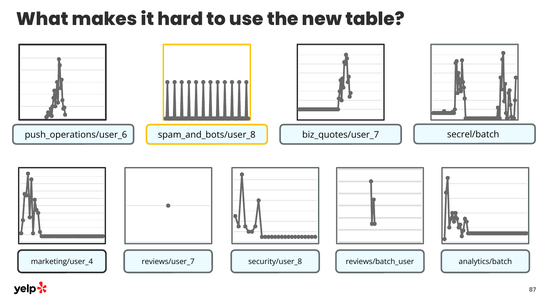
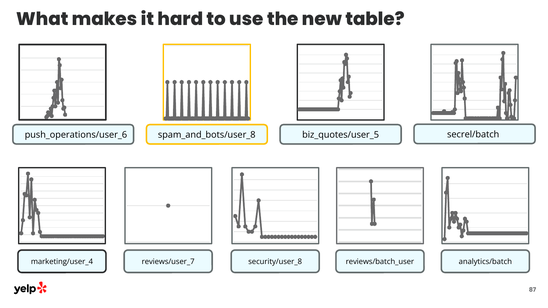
biz_quotes/user_7: biz_quotes/user_7 -> biz_quotes/user_5
